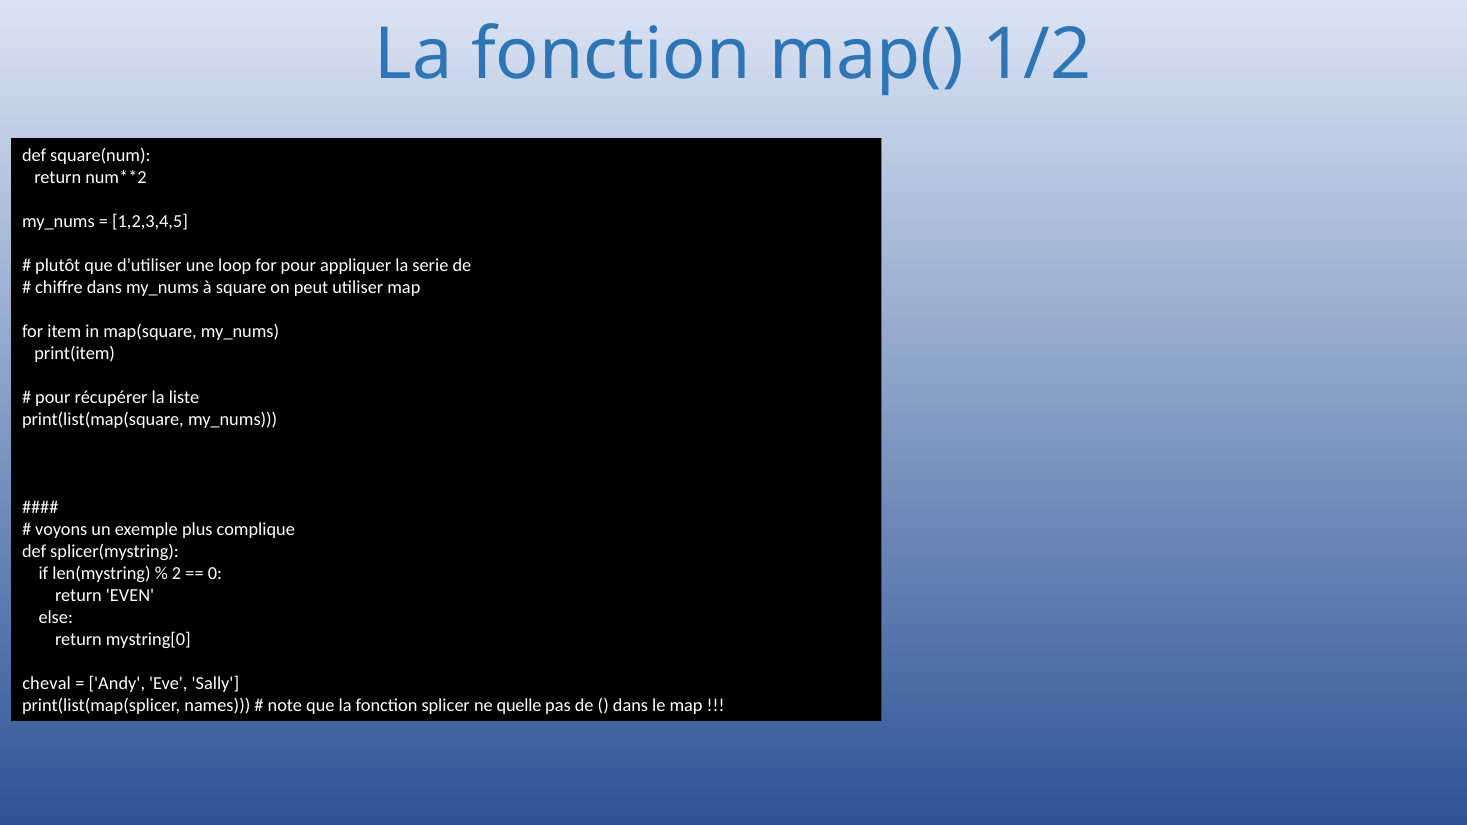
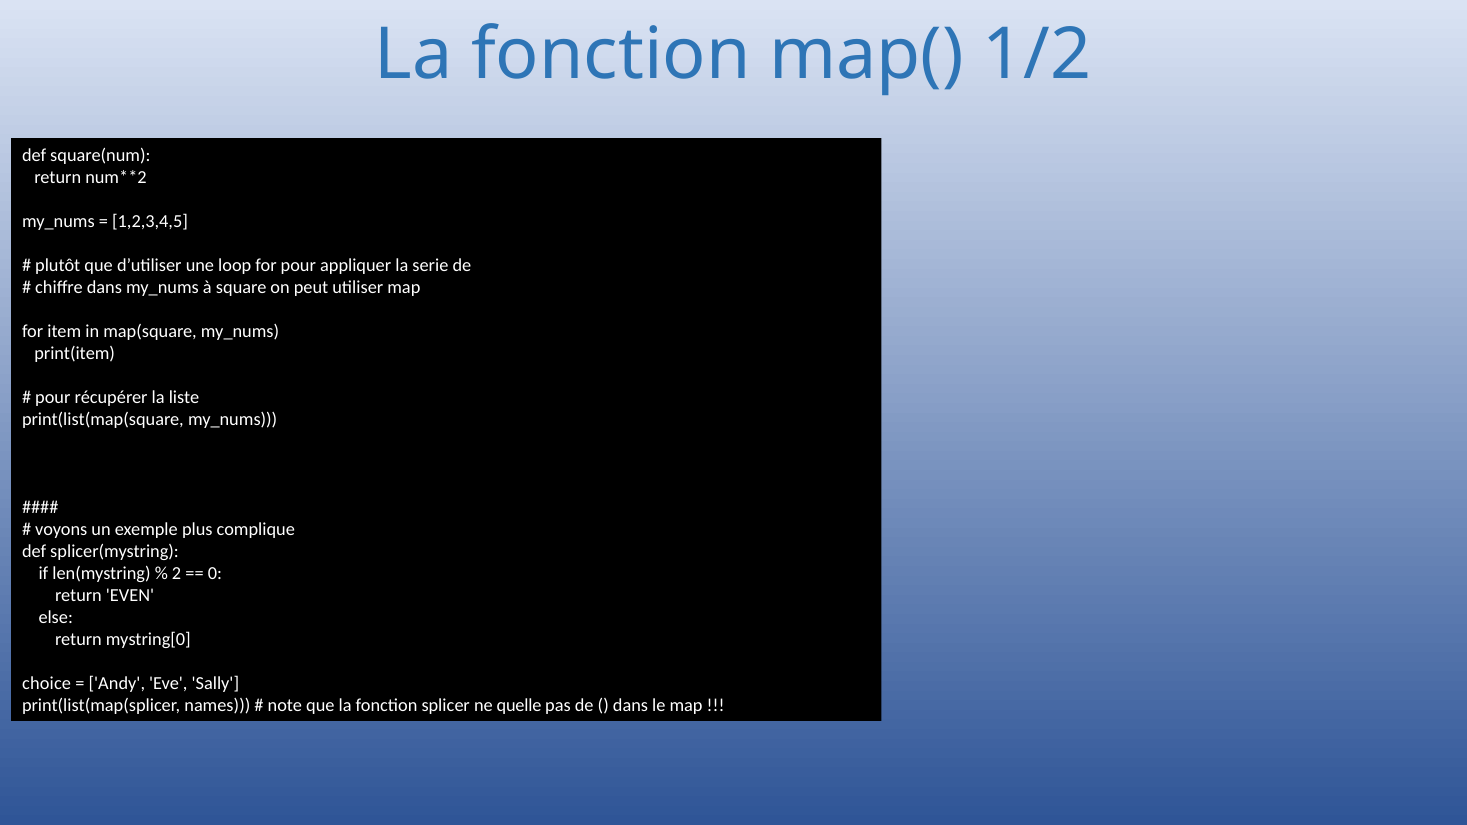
cheval: cheval -> choice
